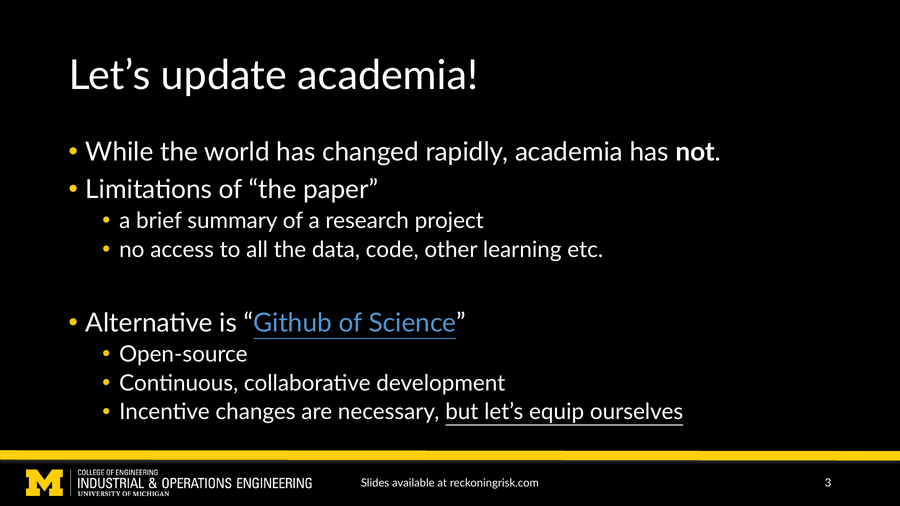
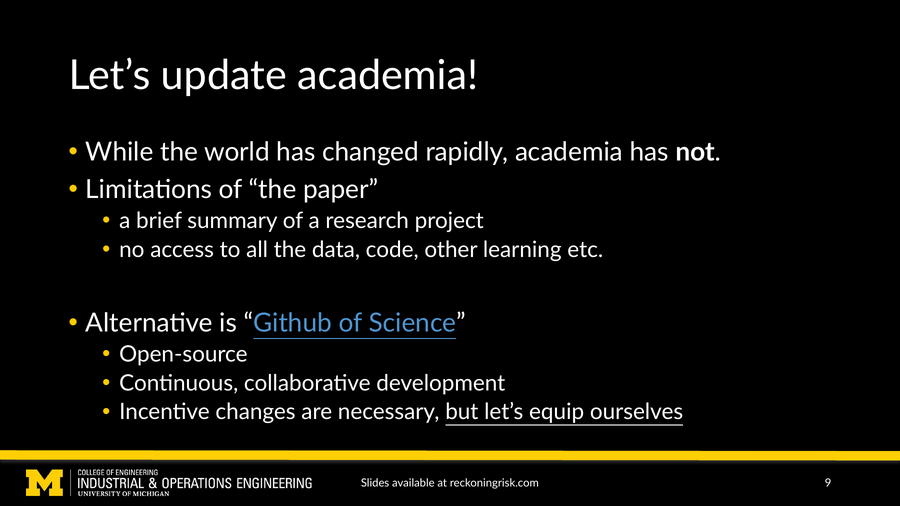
3: 3 -> 9
